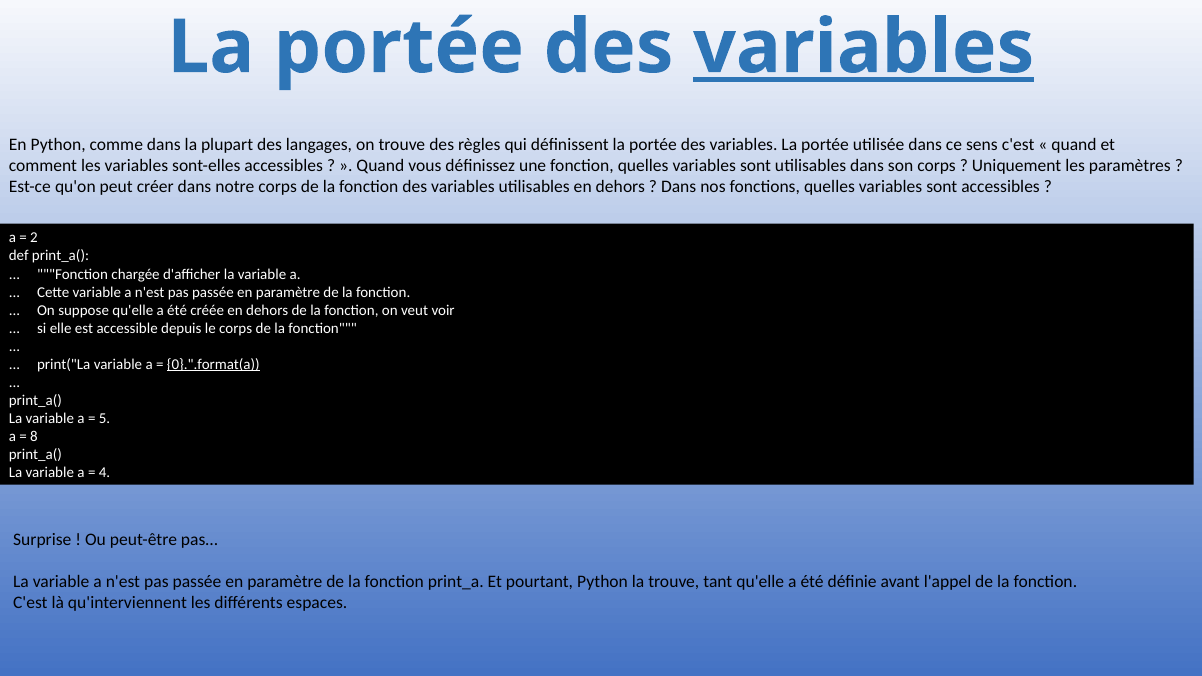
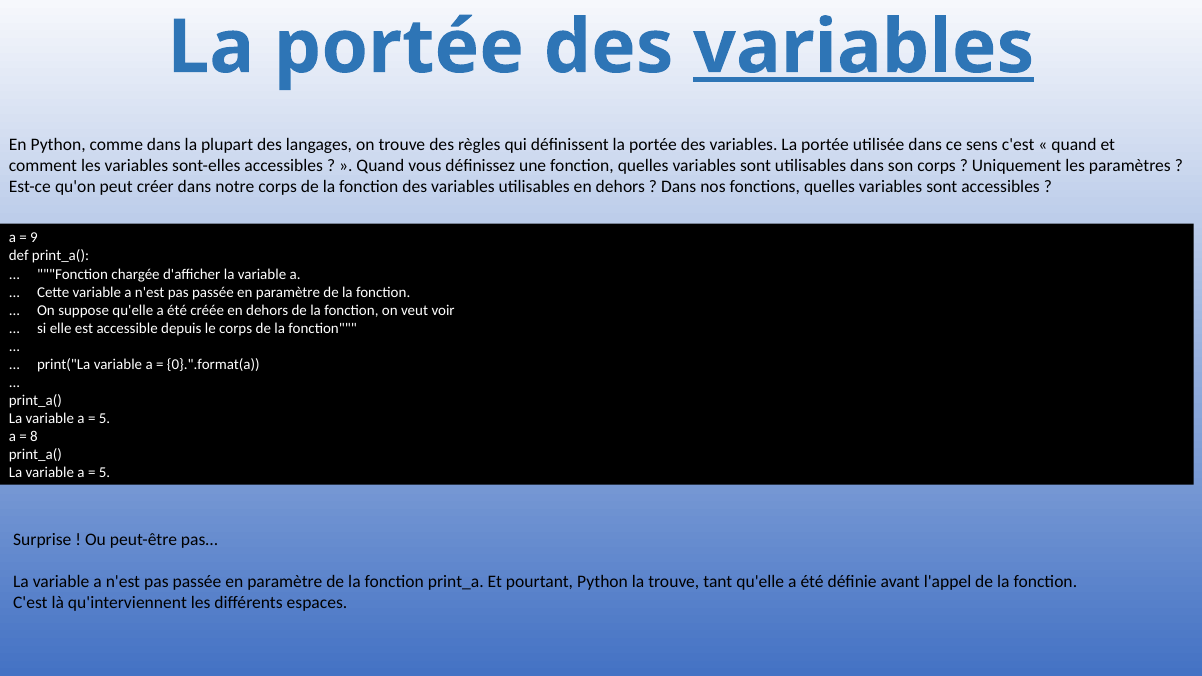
2: 2 -> 9
0}.".format(a underline: present -> none
4 at (105, 472): 4 -> 5
